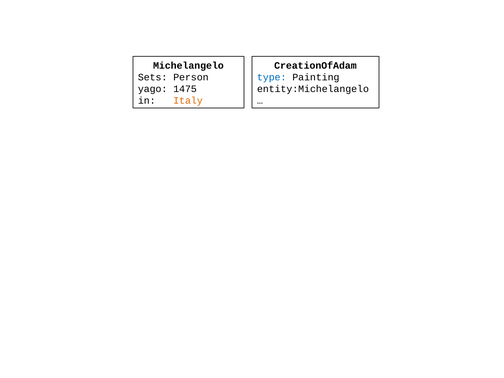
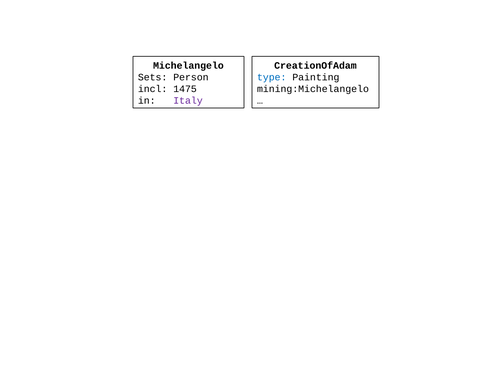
yago: yago -> incl
entity:Michelangelo: entity:Michelangelo -> mining:Michelangelo
Italy colour: orange -> purple
